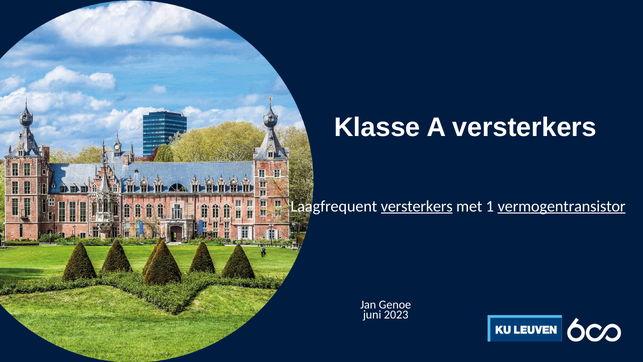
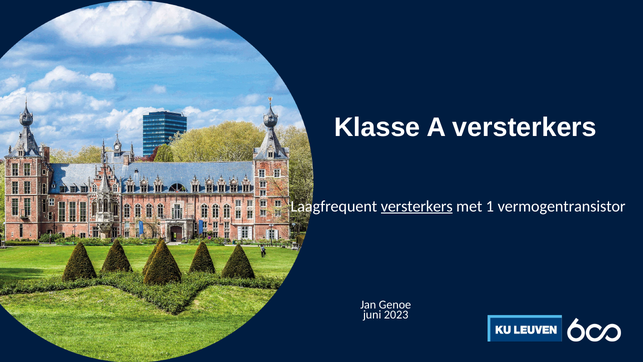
vermogentransistor underline: present -> none
